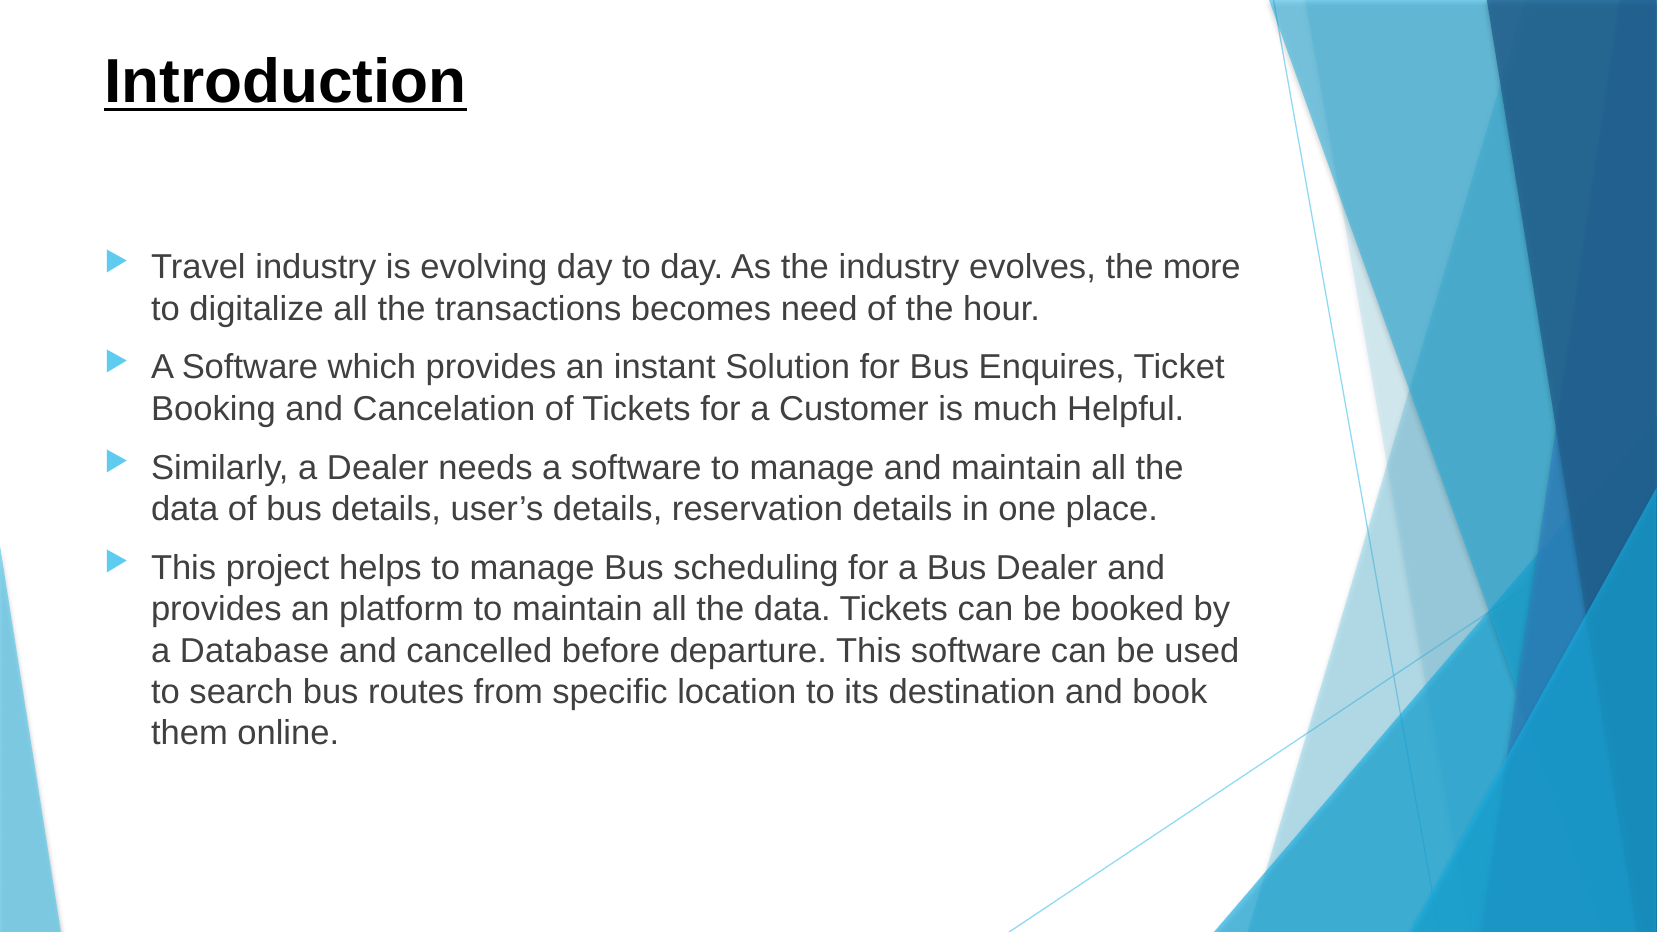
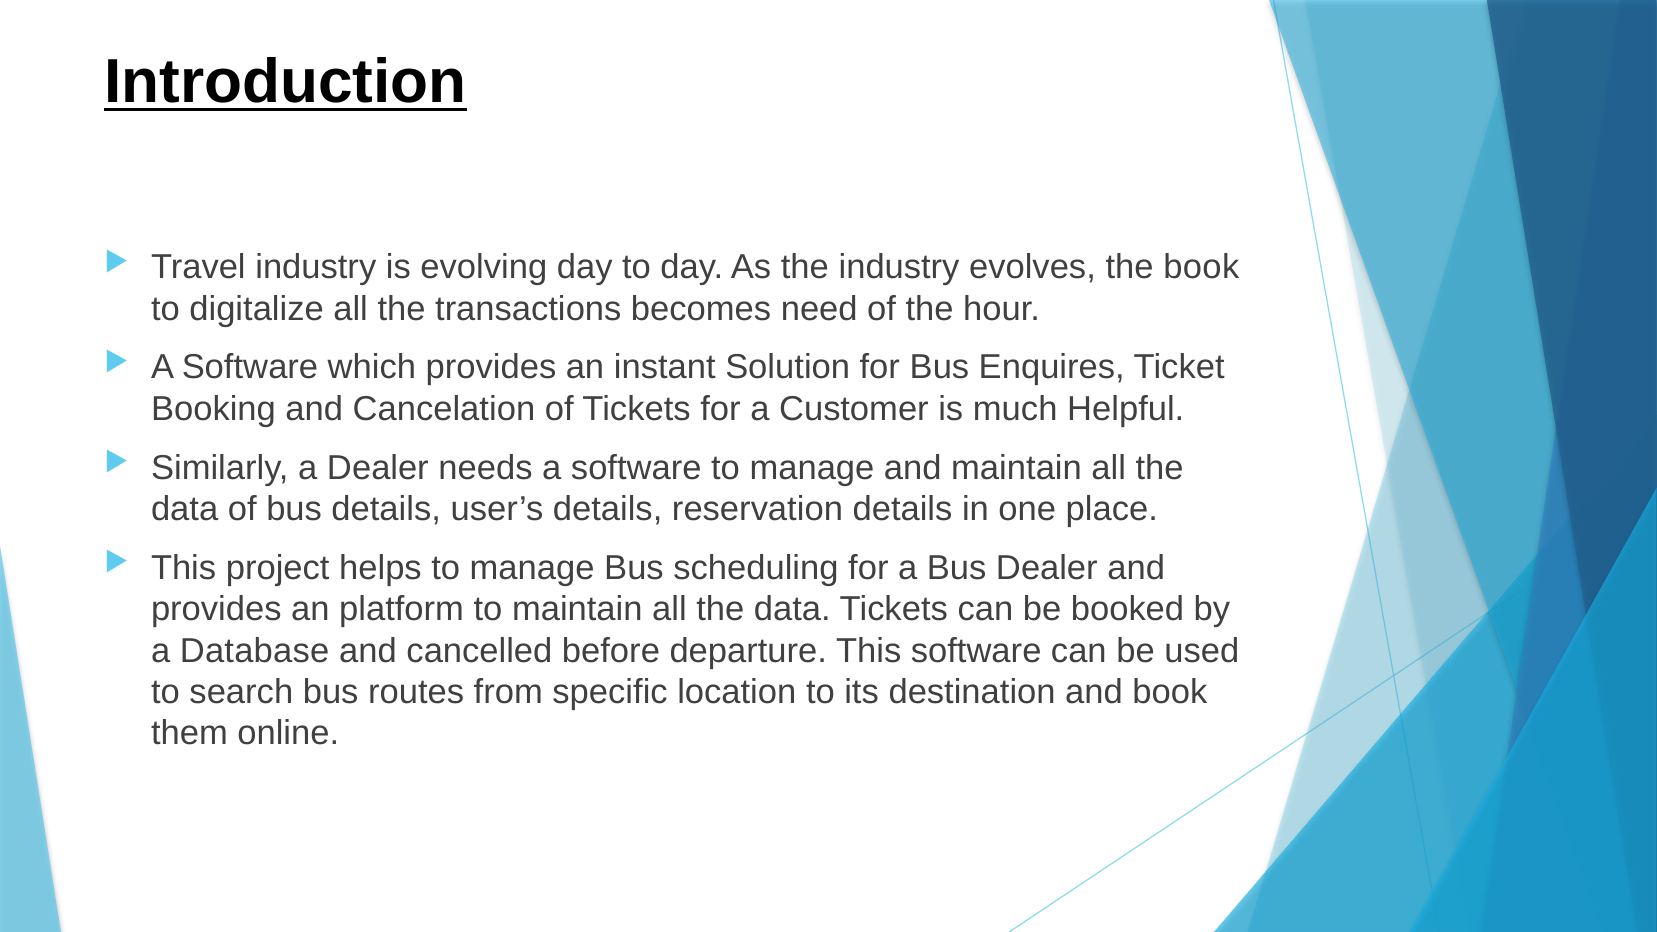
the more: more -> book
